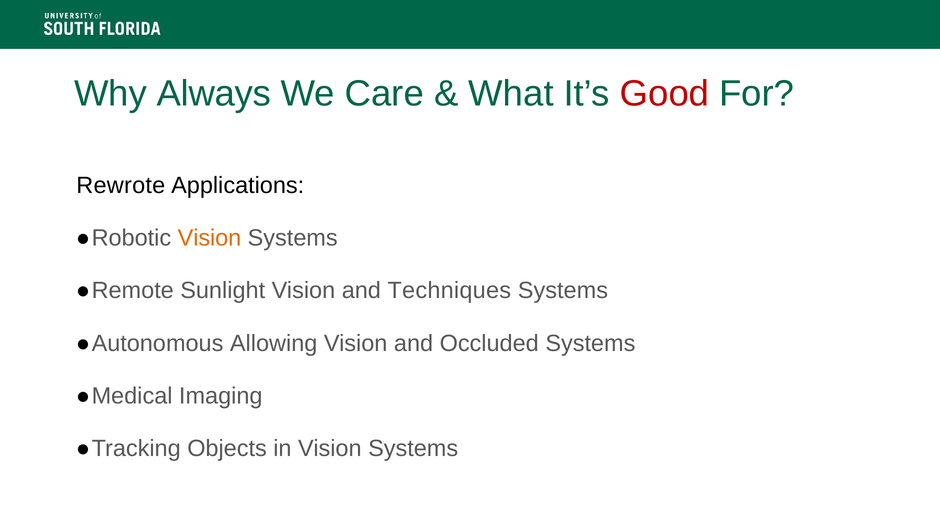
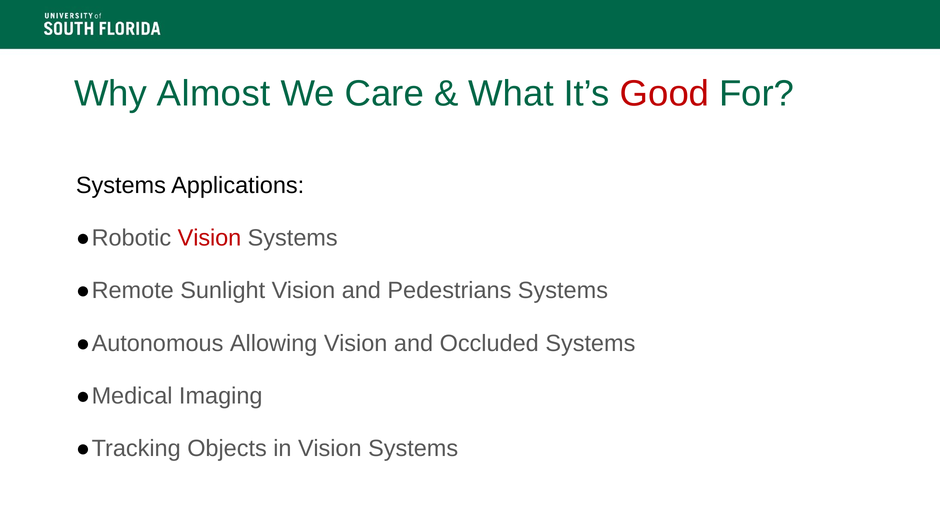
Always: Always -> Almost
Rewrote at (121, 185): Rewrote -> Systems
Vision at (209, 238) colour: orange -> red
Techniques: Techniques -> Pedestrians
